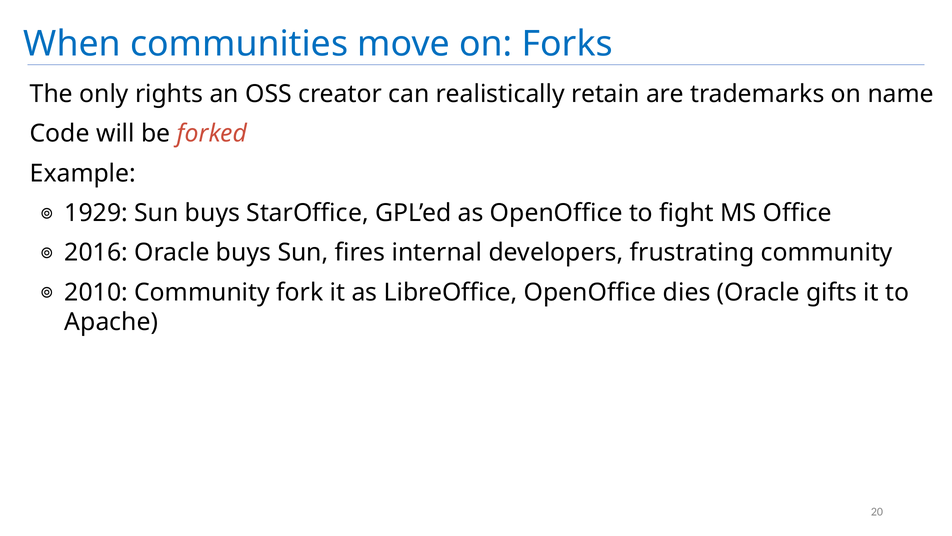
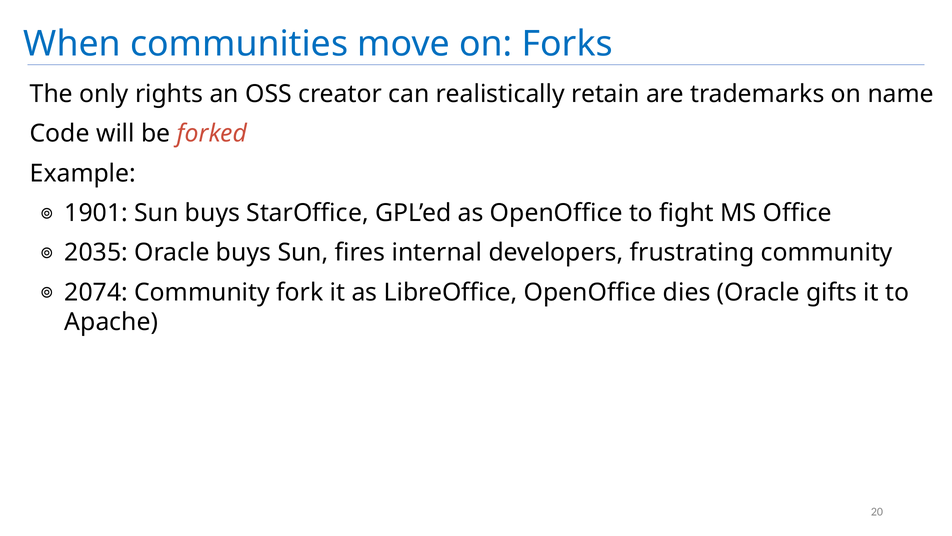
1929: 1929 -> 1901
2016: 2016 -> 2035
2010: 2010 -> 2074
